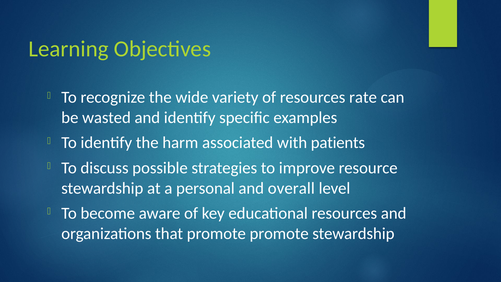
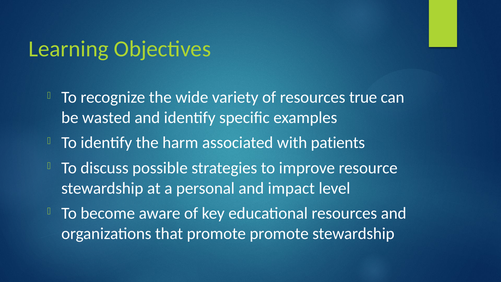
rate: rate -> true
overall: overall -> impact
